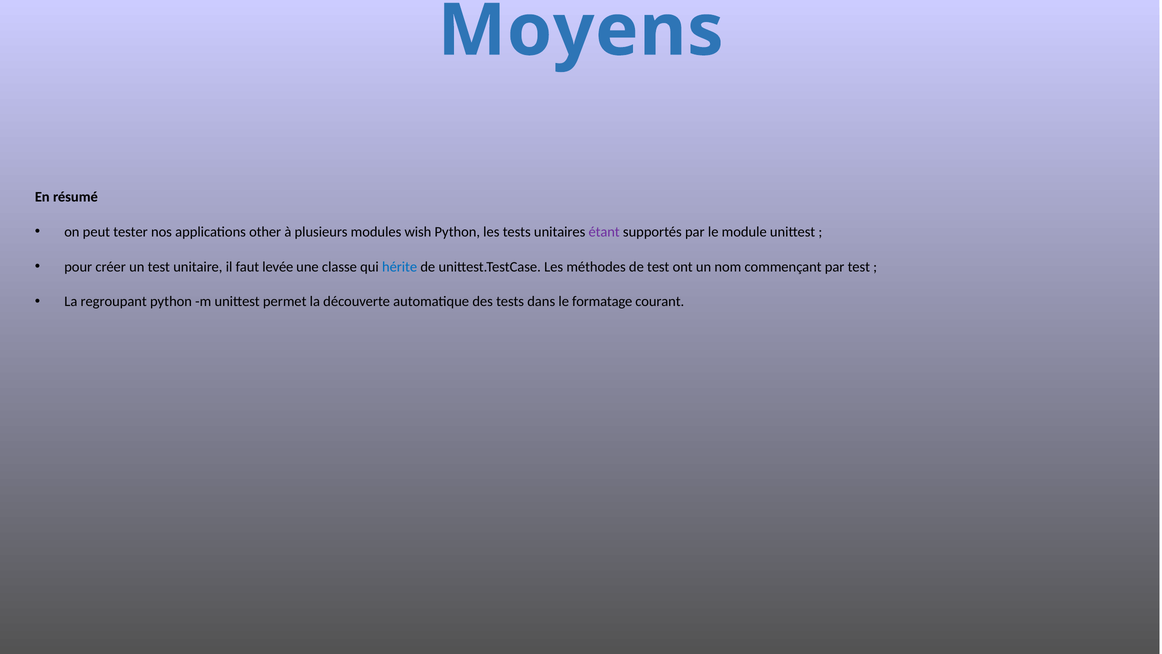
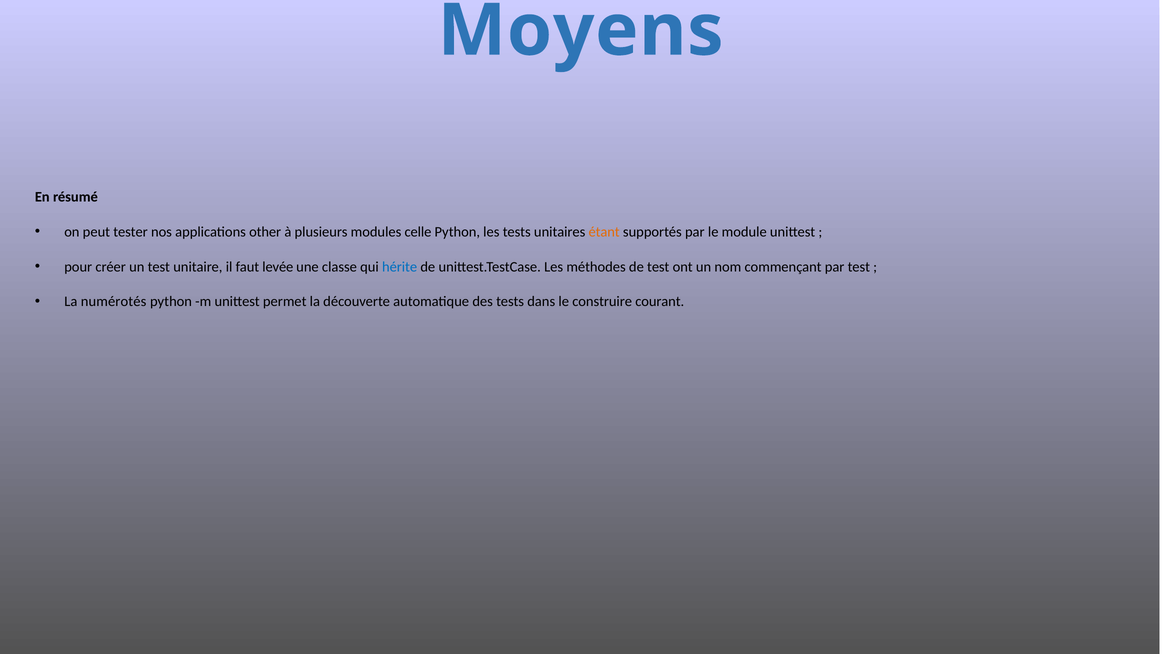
wish: wish -> celle
étant colour: purple -> orange
regroupant: regroupant -> numérotés
formatage: formatage -> construire
